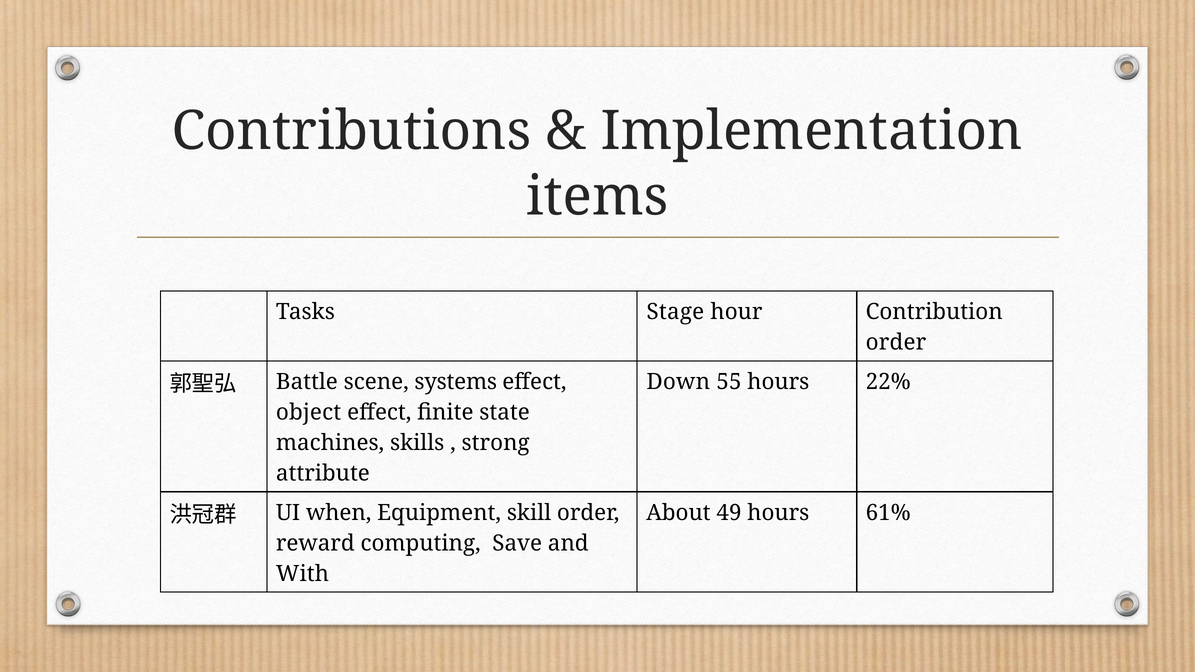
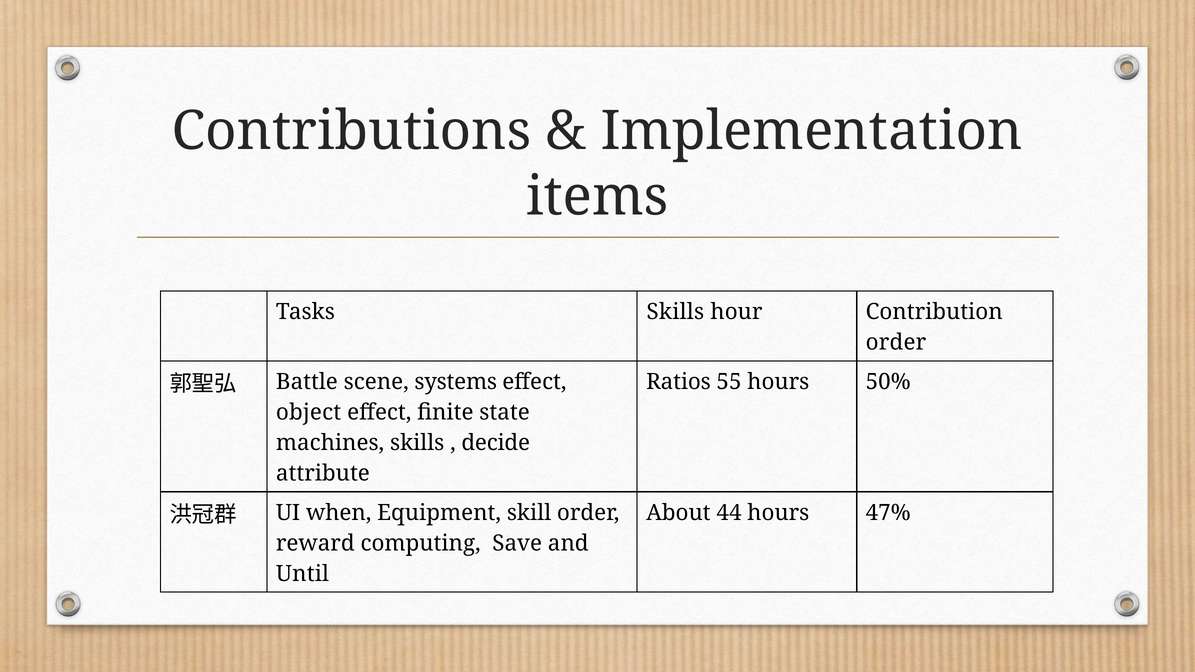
Tasks Stage: Stage -> Skills
Down: Down -> Ratios
22%: 22% -> 50%
strong: strong -> decide
49: 49 -> 44
61%: 61% -> 47%
With: With -> Until
